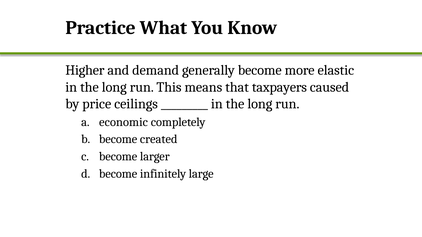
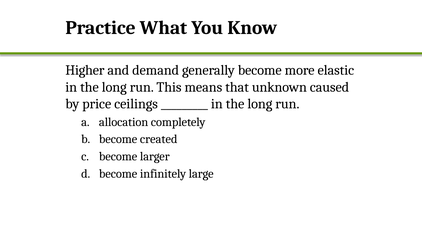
taxpayers: taxpayers -> unknown
economic: economic -> allocation
